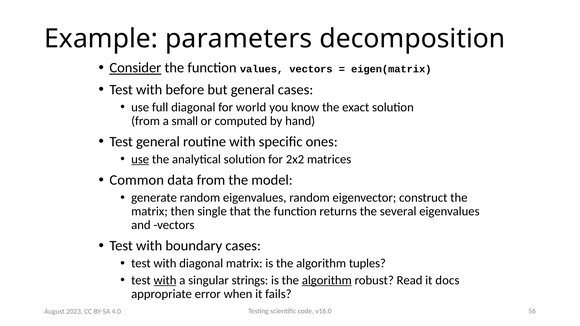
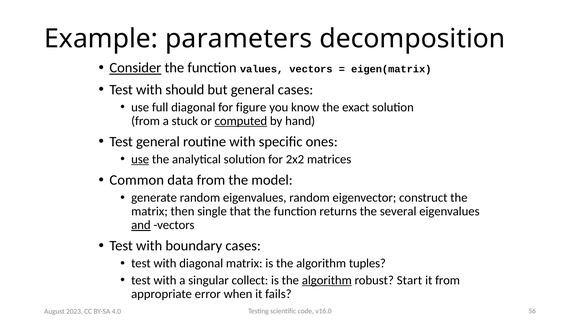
before: before -> should
world: world -> figure
small: small -> stuck
computed underline: none -> present
and underline: none -> present
with at (165, 280) underline: present -> none
strings: strings -> collect
Read: Read -> Start
it docs: docs -> from
